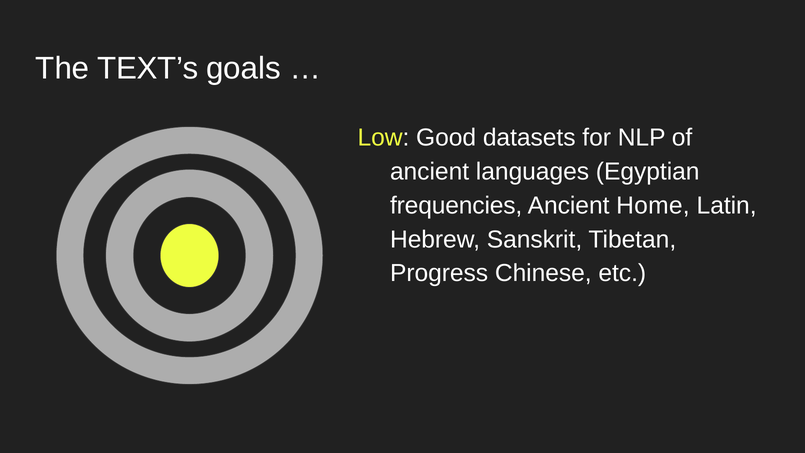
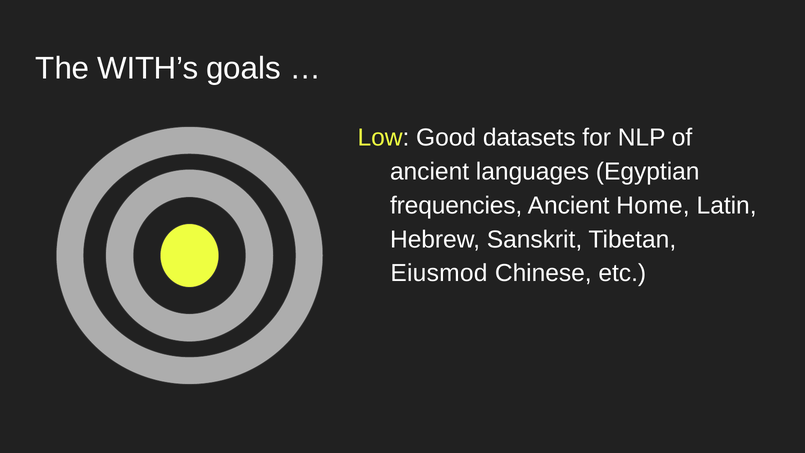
TEXT’s: TEXT’s -> WITH’s
Progress: Progress -> Eiusmod
